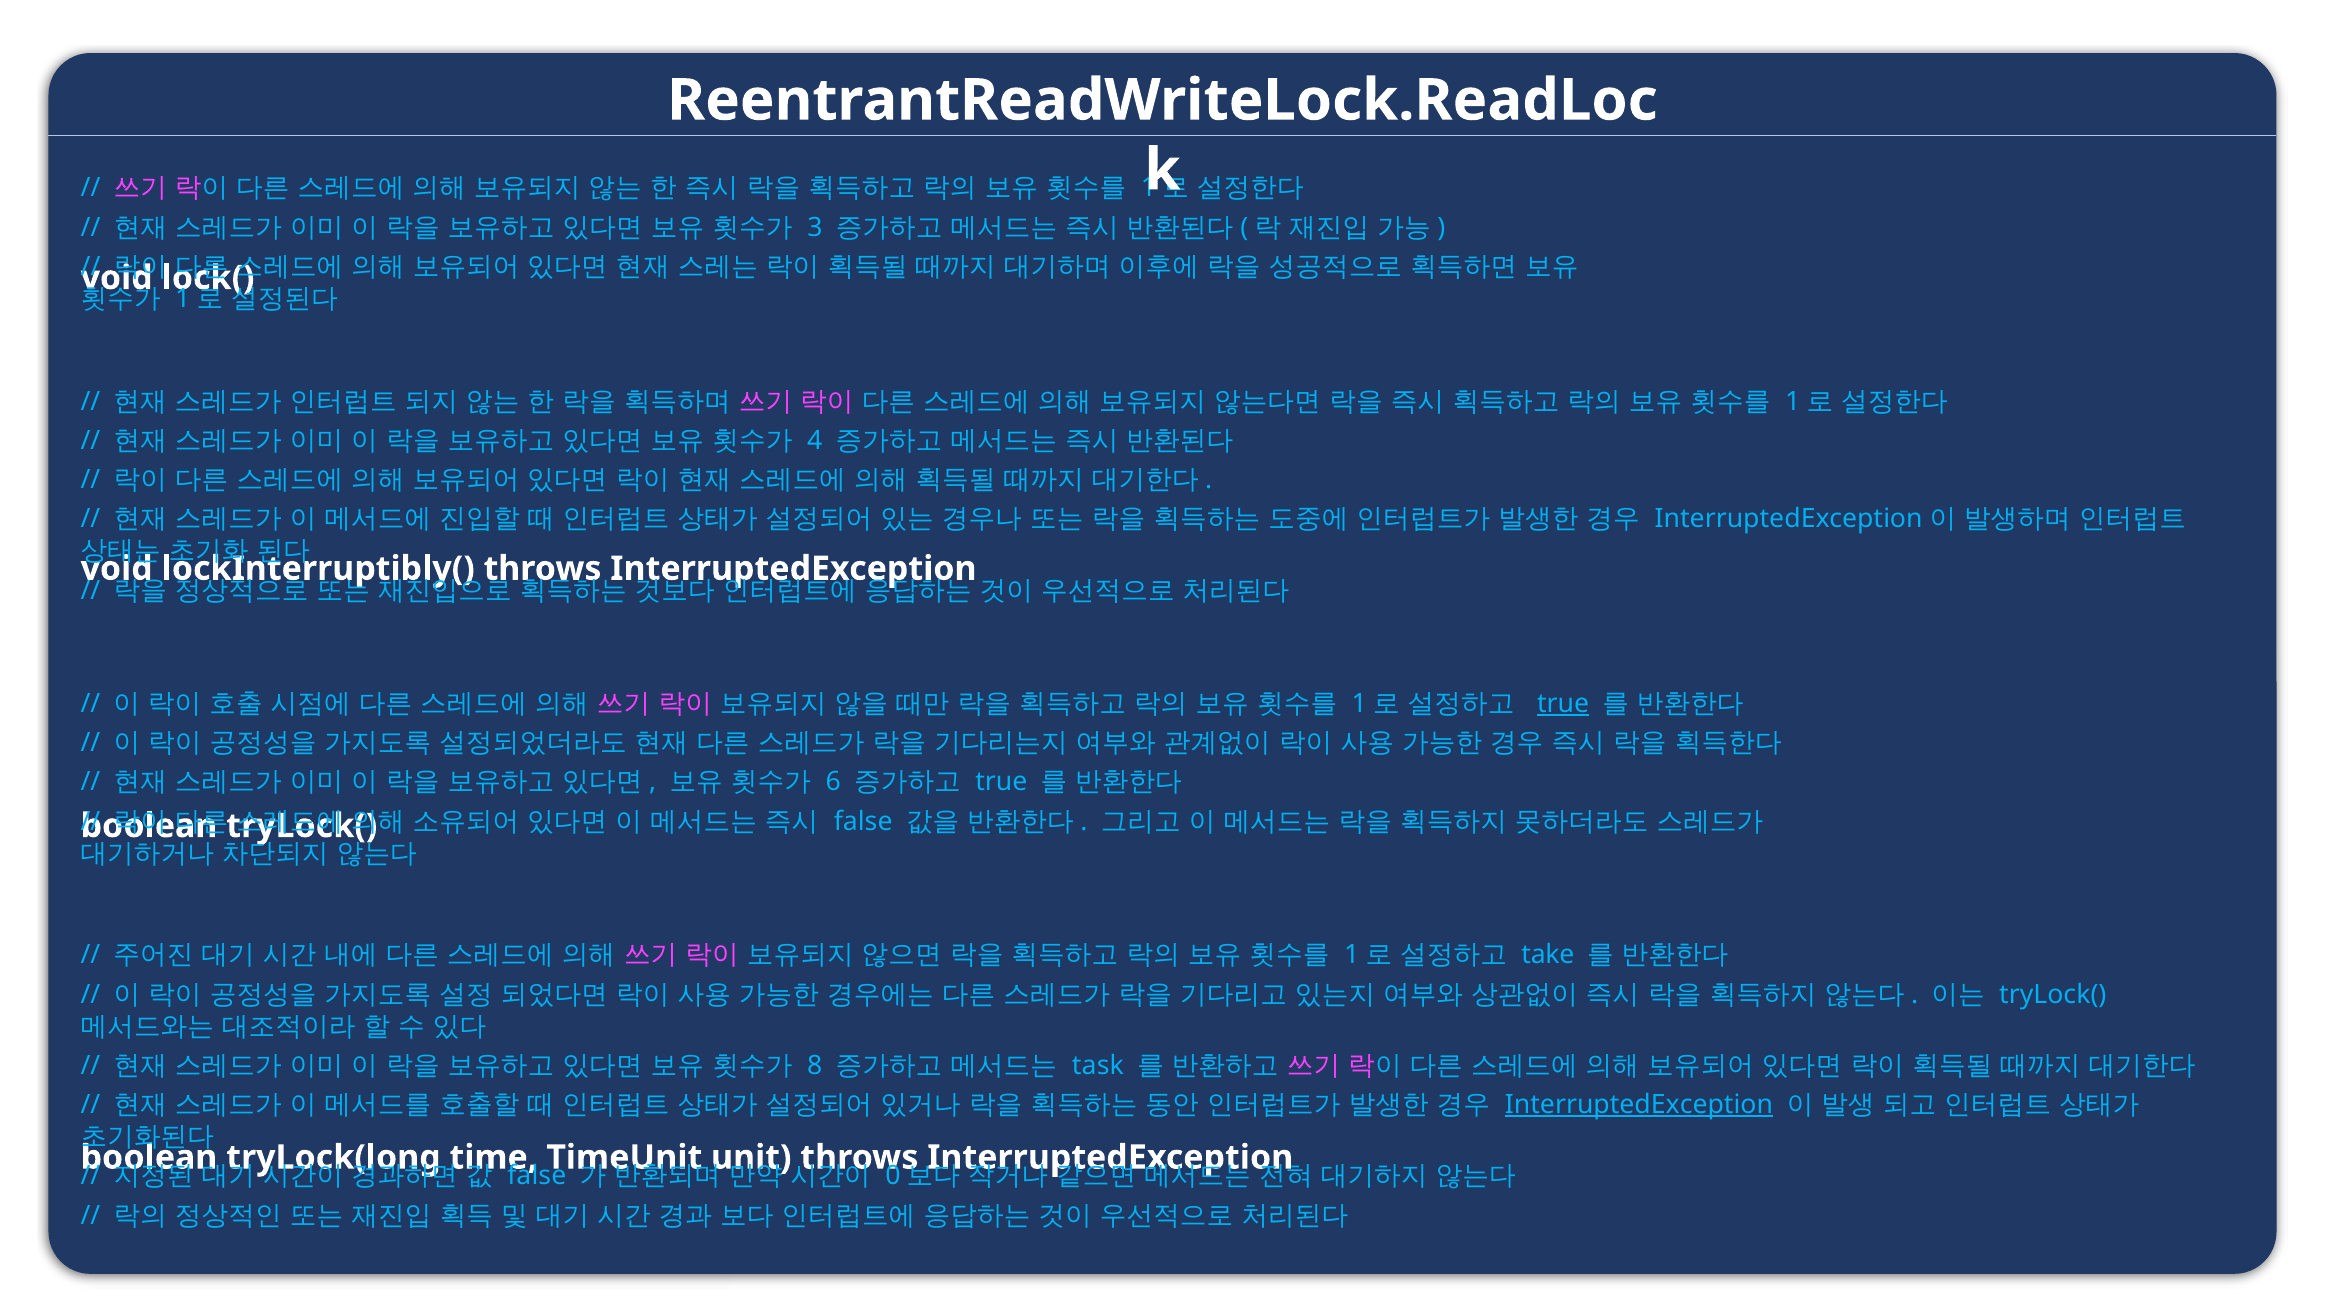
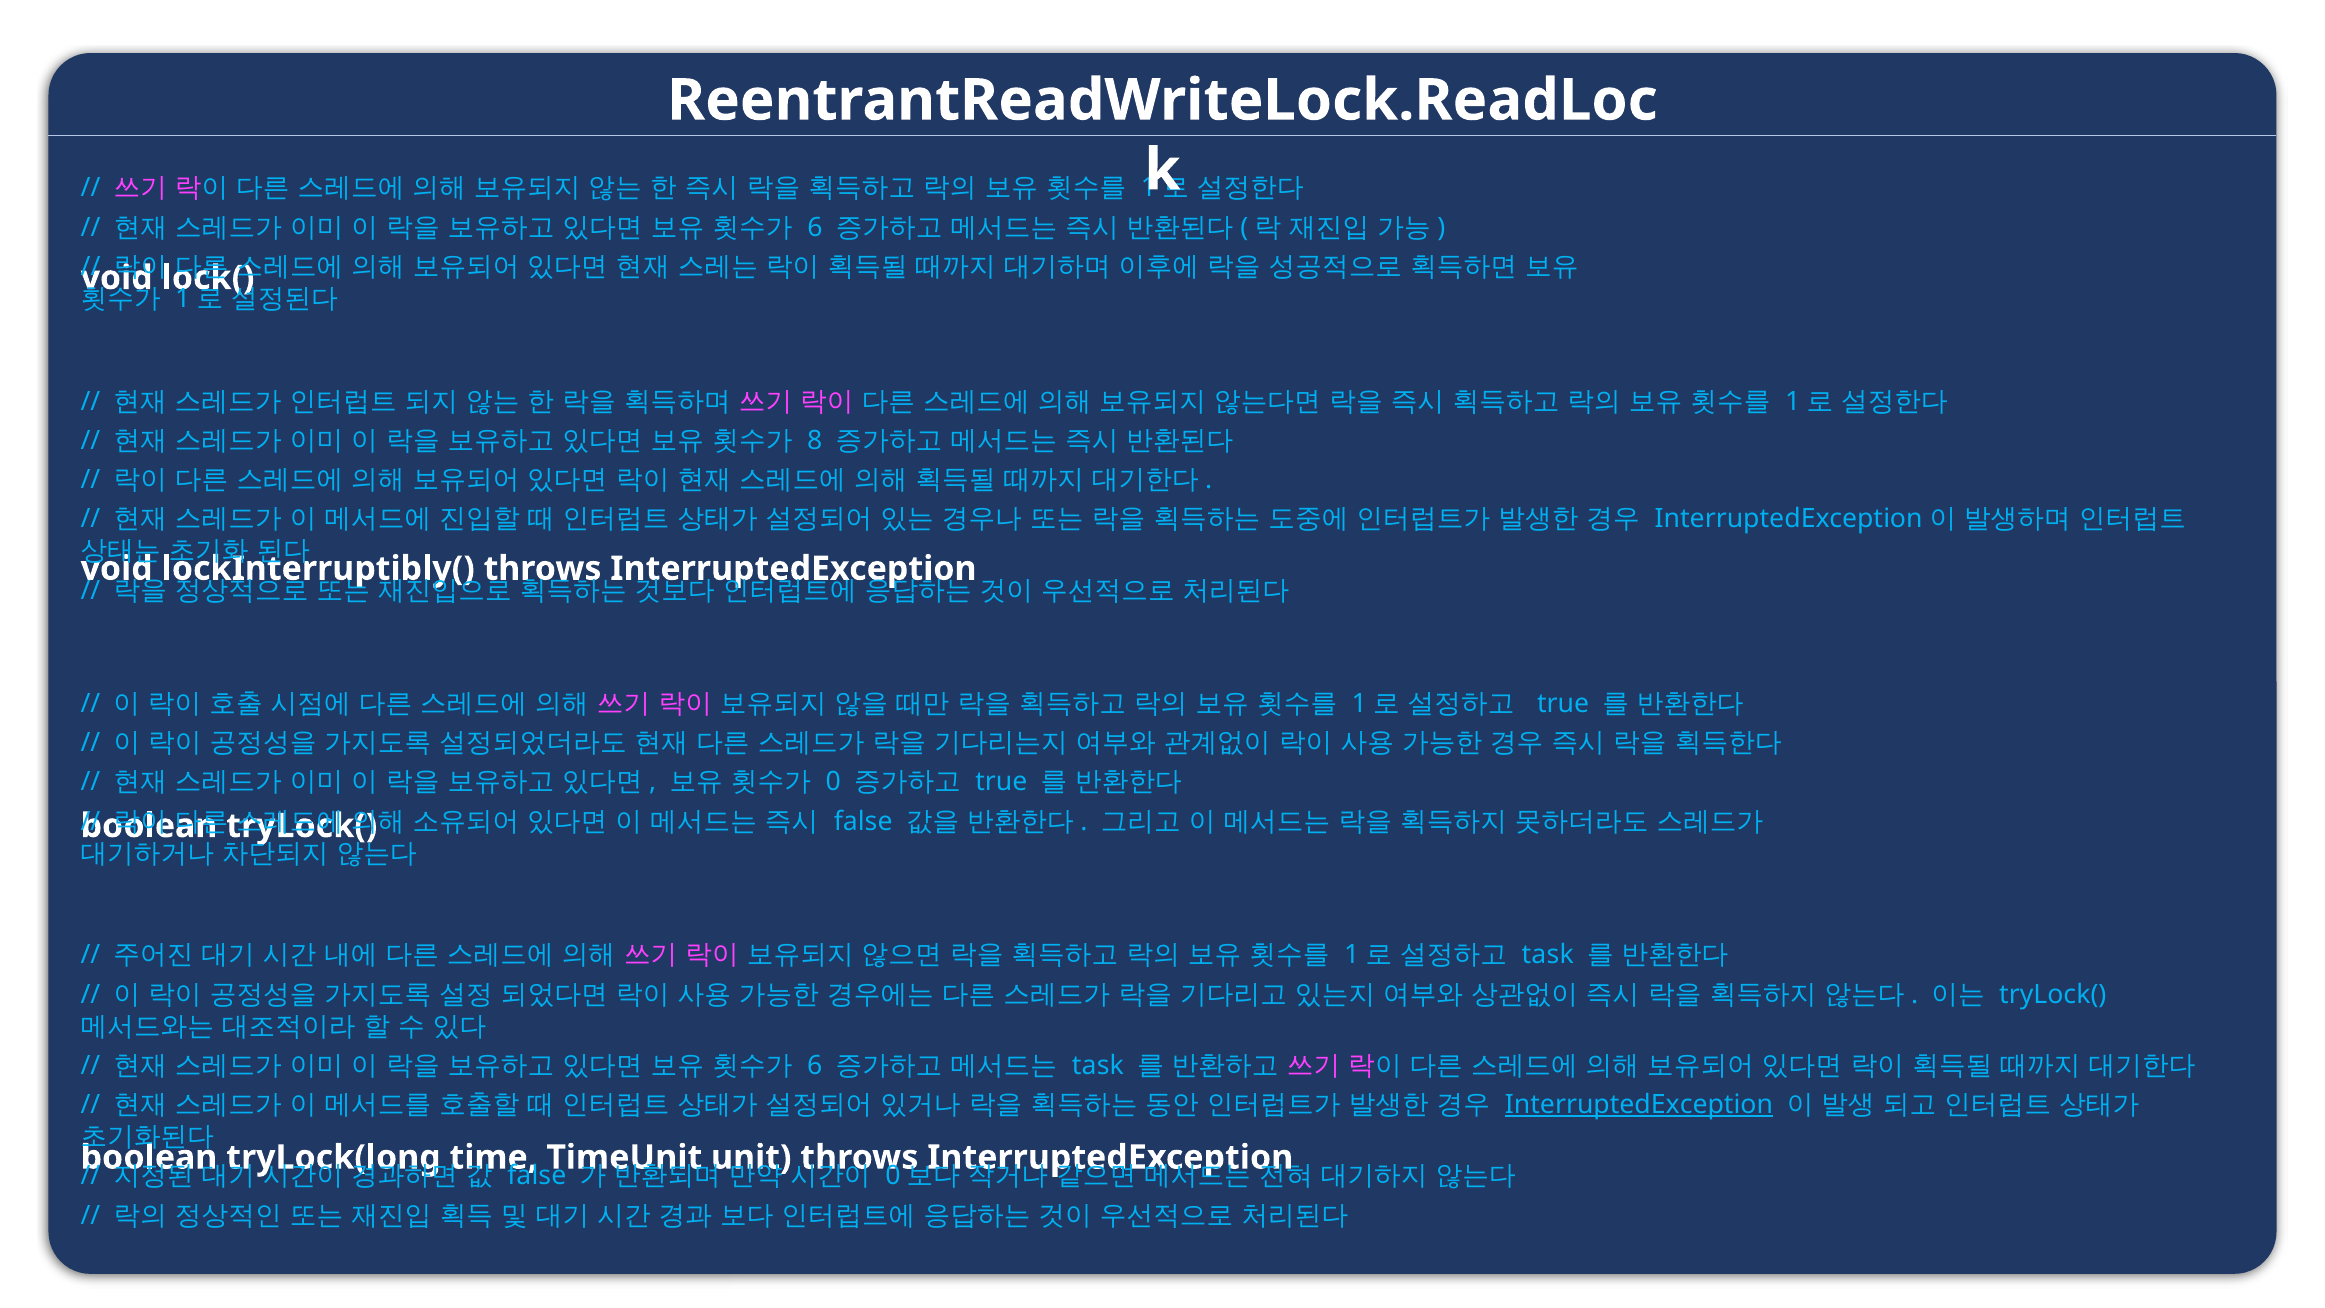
3 at (815, 227): 3 -> 6
4: 4 -> 8
true at (1563, 704) underline: present -> none
6: 6 -> 0
take at (1548, 955): take -> task
8 at (815, 1065): 8 -> 6
